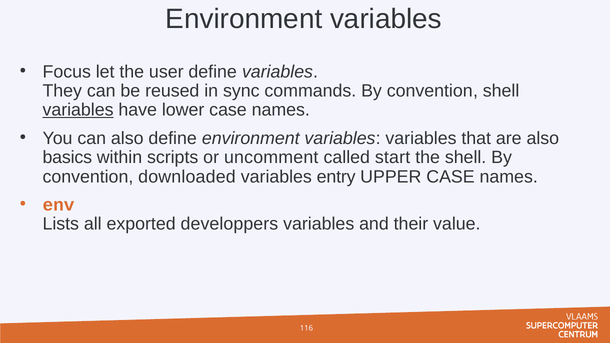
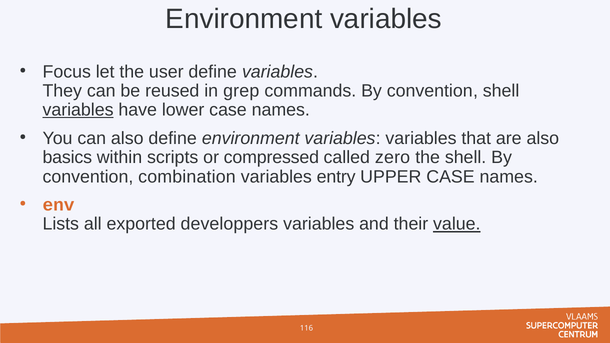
sync: sync -> grep
uncomment: uncomment -> compressed
start: start -> zero
downloaded: downloaded -> combination
value underline: none -> present
